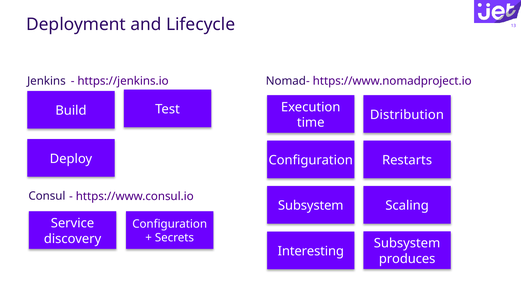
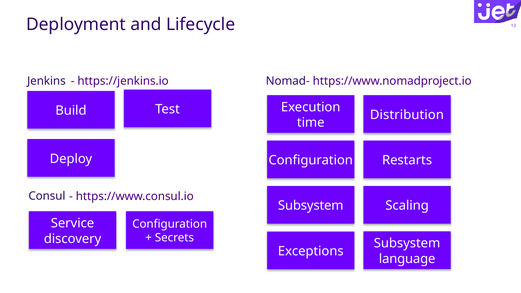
Interesting: Interesting -> Exceptions
produces: produces -> language
